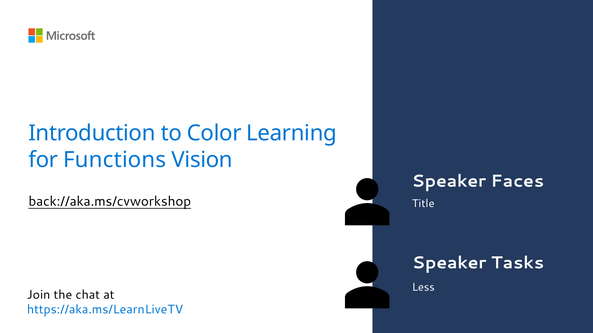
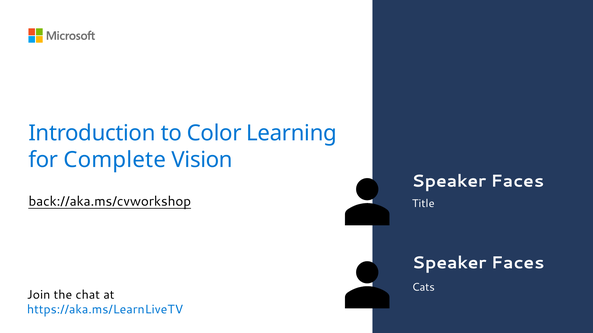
Functions: Functions -> Complete
Tasks at (518, 263): Tasks -> Faces
Less: Less -> Cats
